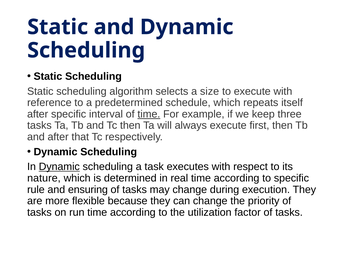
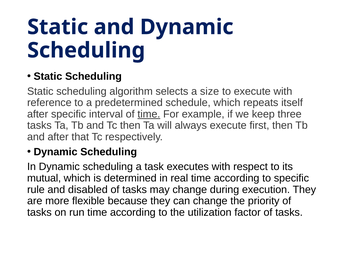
Dynamic at (59, 167) underline: present -> none
nature: nature -> mutual
ensuring: ensuring -> disabled
